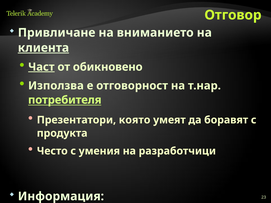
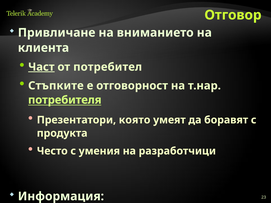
клиента underline: present -> none
обикновено: обикновено -> потребител
Използва: Използва -> Стъпките
